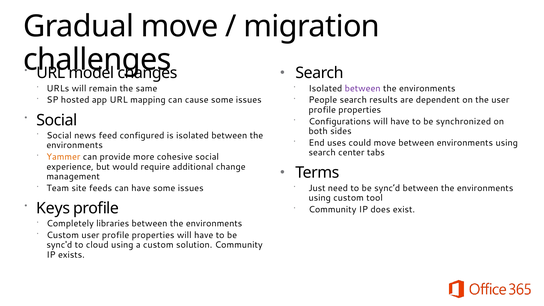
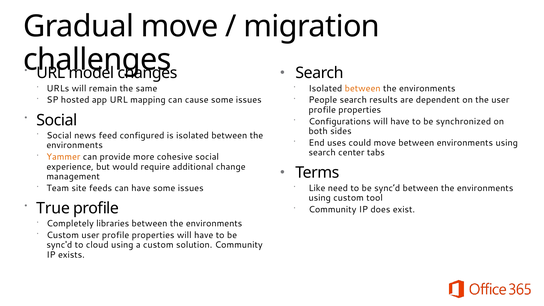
between at (363, 88) colour: purple -> orange
Just: Just -> Like
Keys: Keys -> True
